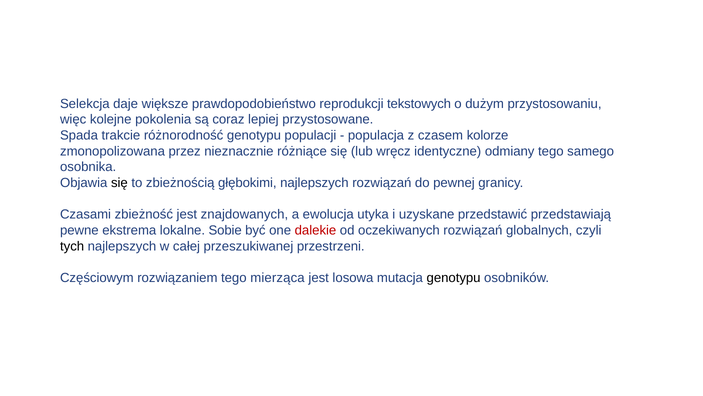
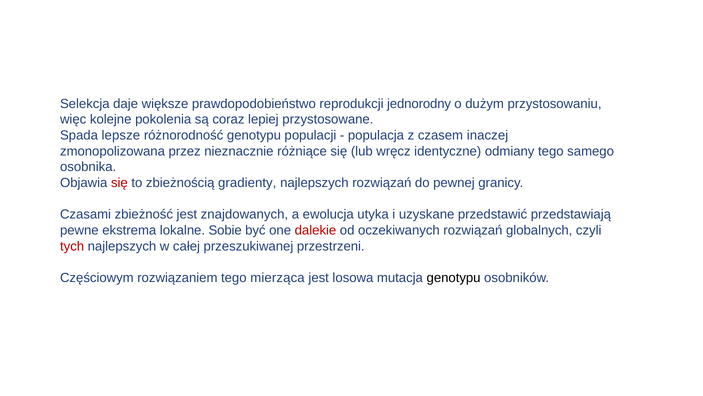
tekstowych: tekstowych -> jednorodny
trakcie: trakcie -> lepsze
kolorze: kolorze -> inaczej
się at (119, 183) colour: black -> red
głębokimi: głębokimi -> gradienty
tych colour: black -> red
